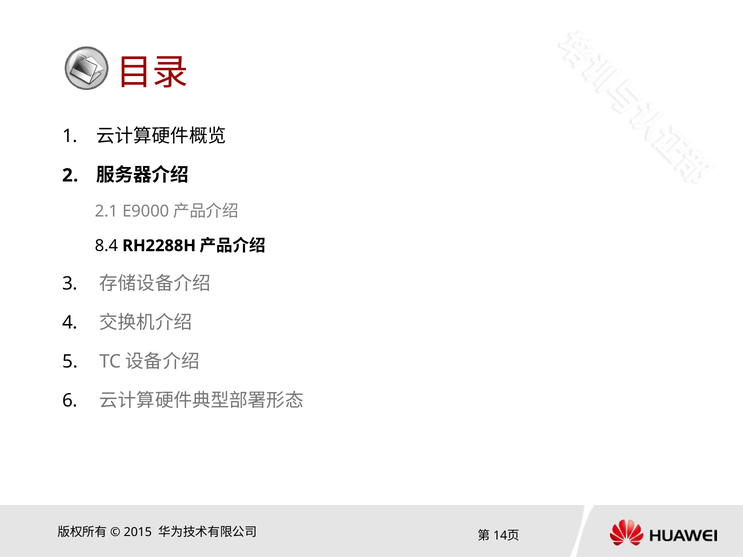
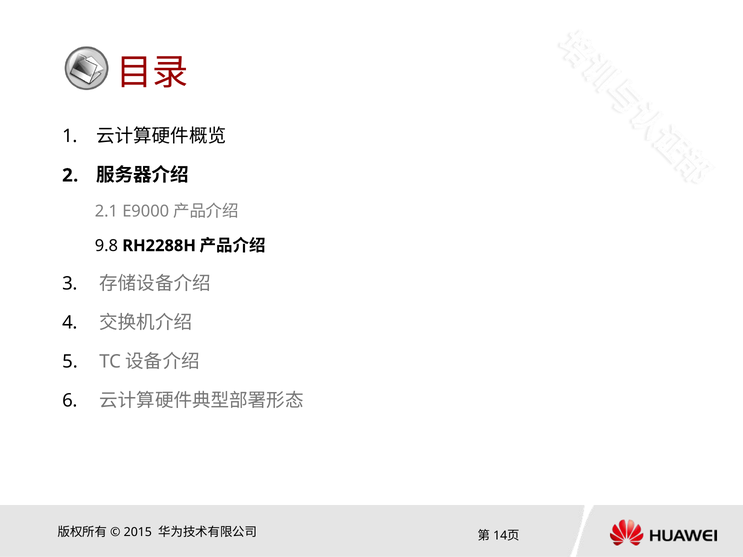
8.4: 8.4 -> 9.8
